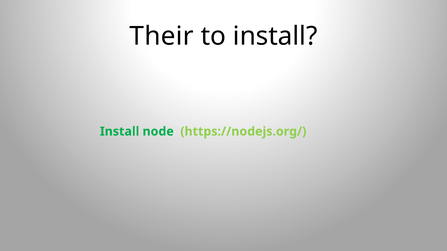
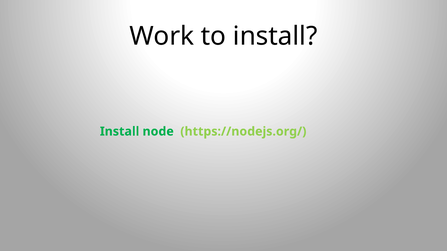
Their: Their -> Work
